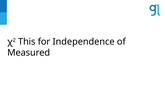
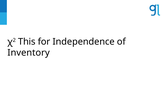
Measured: Measured -> Inventory
